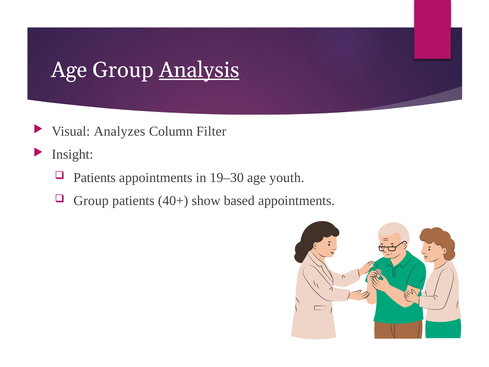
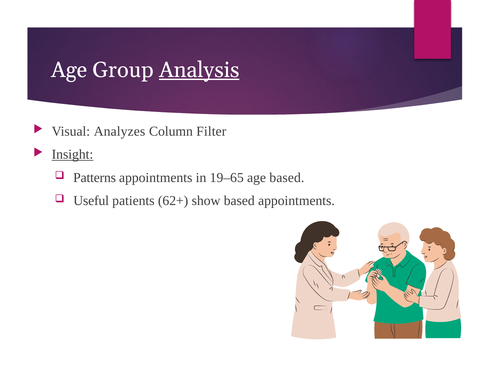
Insight underline: none -> present
Patients at (95, 178): Patients -> Patterns
19–30: 19–30 -> 19–65
age youth: youth -> based
Group at (91, 201): Group -> Useful
40+: 40+ -> 62+
